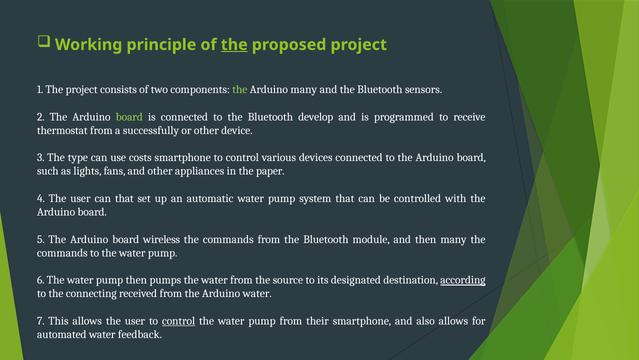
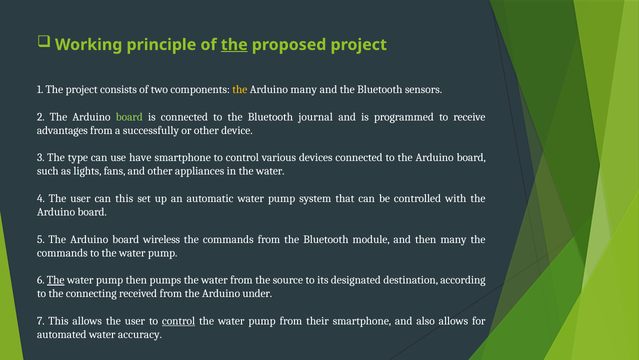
the at (240, 89) colour: light green -> yellow
develop: develop -> journal
thermostat: thermostat -> advantages
costs: costs -> have
in the paper: paper -> water
can that: that -> this
The at (56, 280) underline: none -> present
according underline: present -> none
Arduino water: water -> under
feedback: feedback -> accuracy
